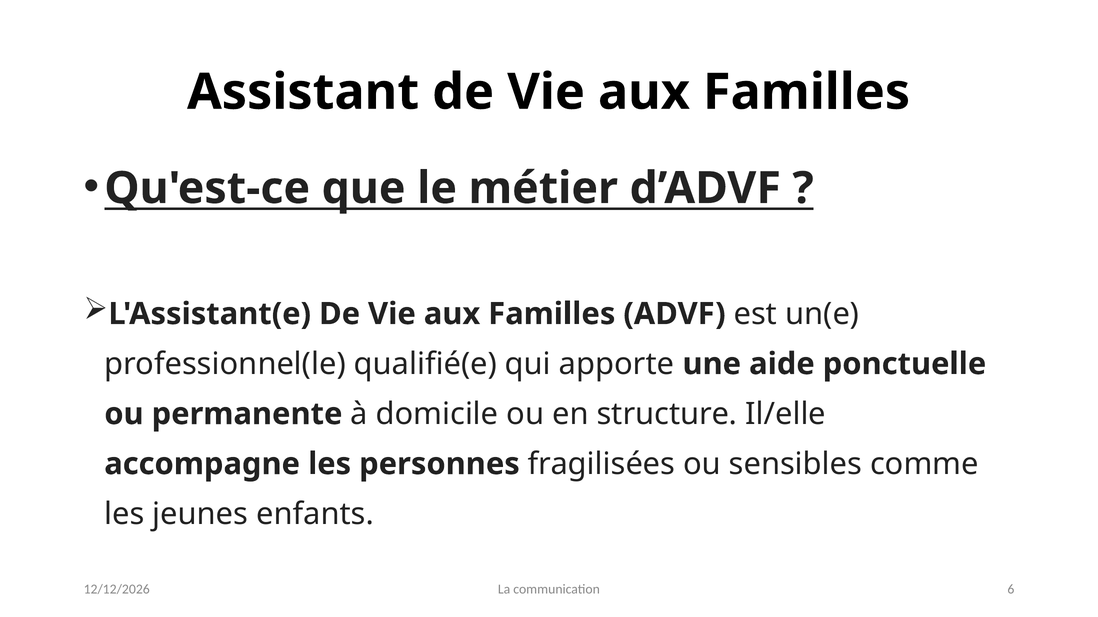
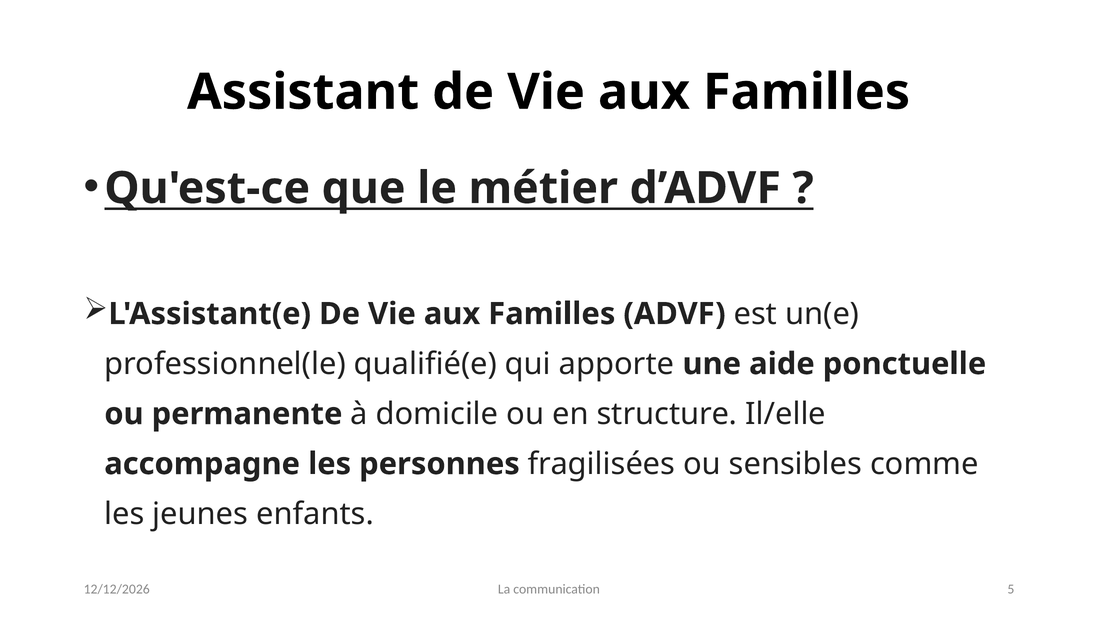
6: 6 -> 5
